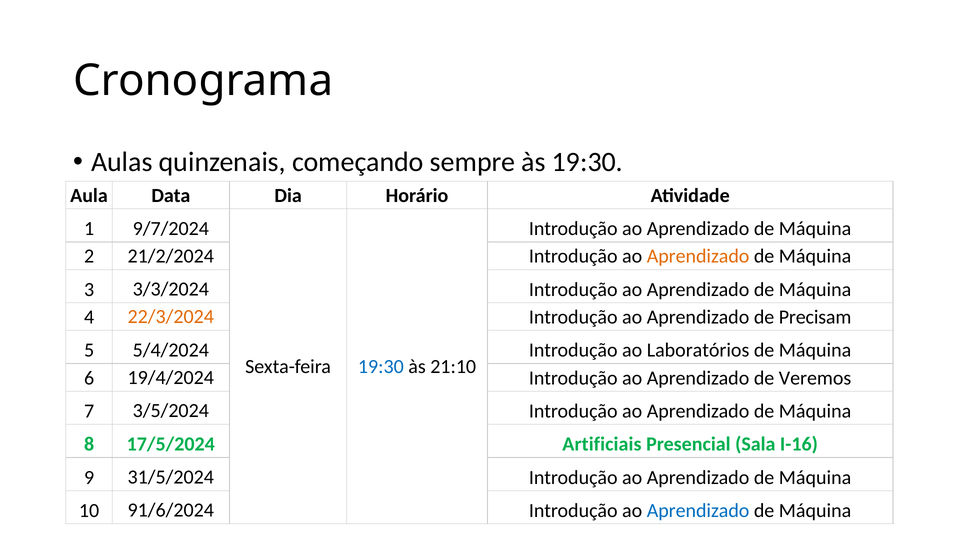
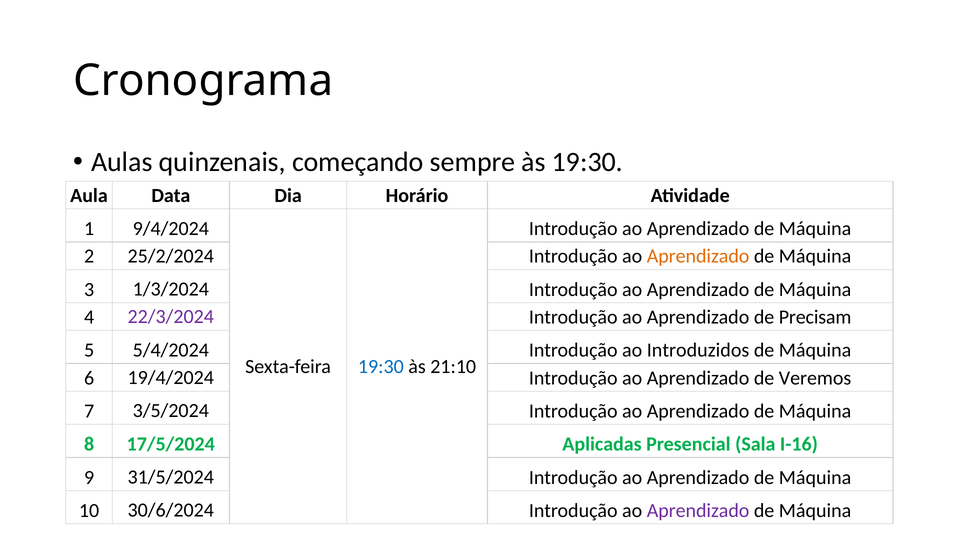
9/7/2024: 9/7/2024 -> 9/4/2024
21/2/2024: 21/2/2024 -> 25/2/2024
3/3/2024: 3/3/2024 -> 1/3/2024
22/3/2024 colour: orange -> purple
Laboratórios: Laboratórios -> Introduzidos
Artificiais: Artificiais -> Aplicadas
91/6/2024: 91/6/2024 -> 30/6/2024
Aprendizado at (698, 510) colour: blue -> purple
